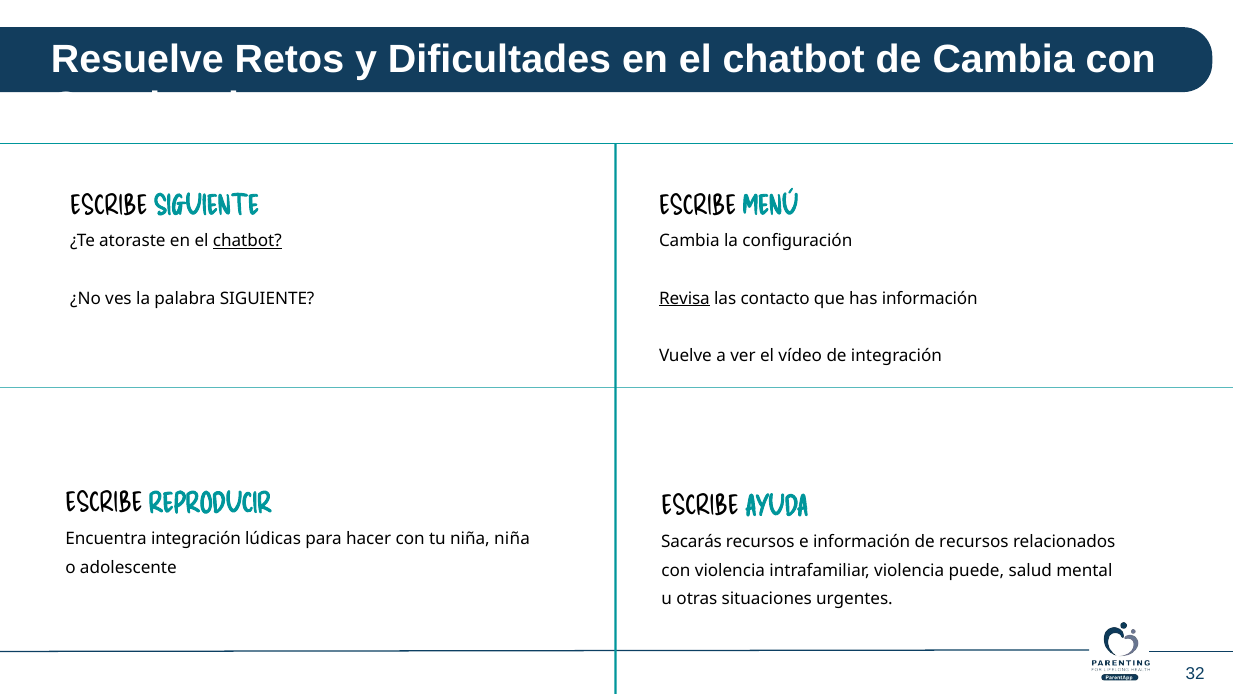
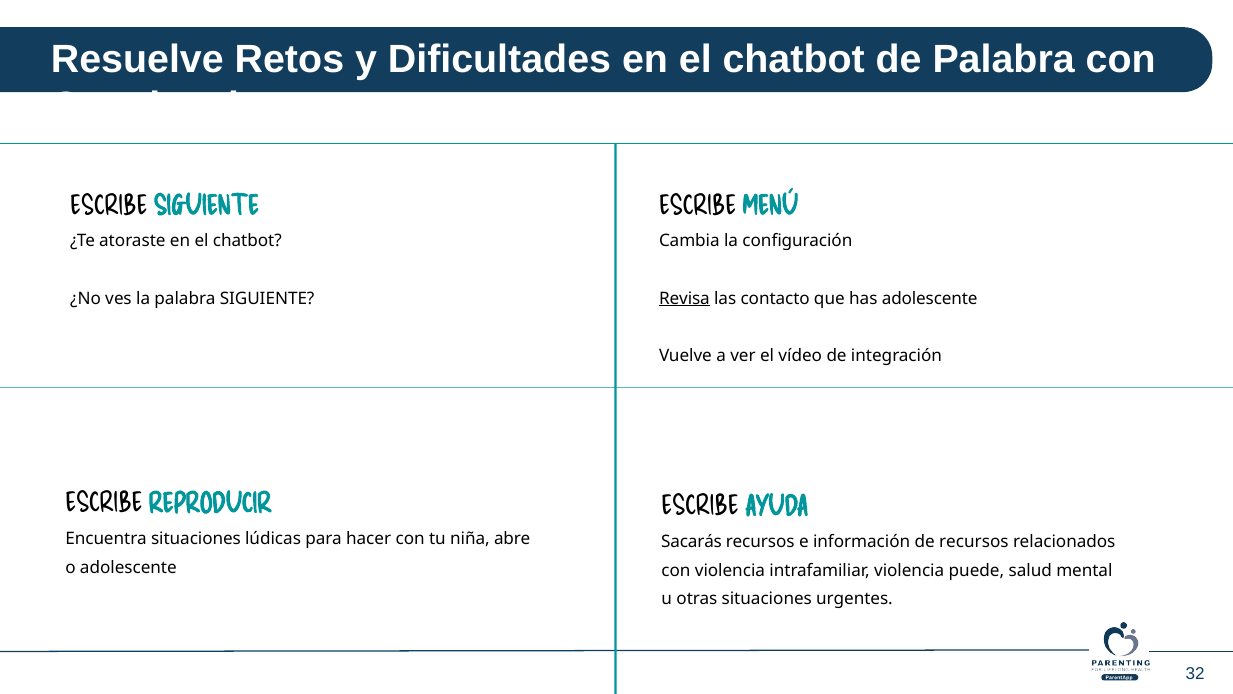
de Cambia: Cambia -> Palabra
chatbot at (247, 241) underline: present -> none
has información: información -> adolescente
Encuentra integración: integración -> situaciones
niña niña: niña -> abre
